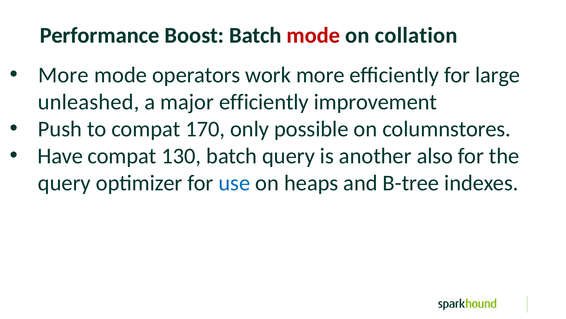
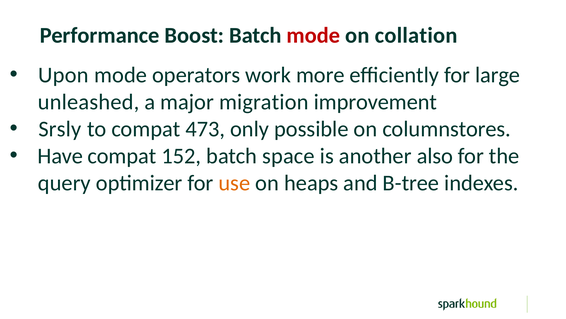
More at (63, 75): More -> Upon
major efficiently: efficiently -> migration
Push: Push -> Srsly
170: 170 -> 473
130: 130 -> 152
batch query: query -> space
use colour: blue -> orange
